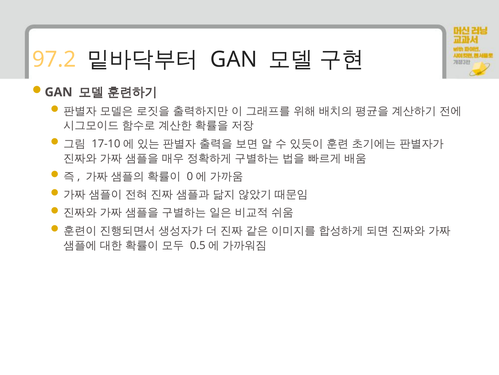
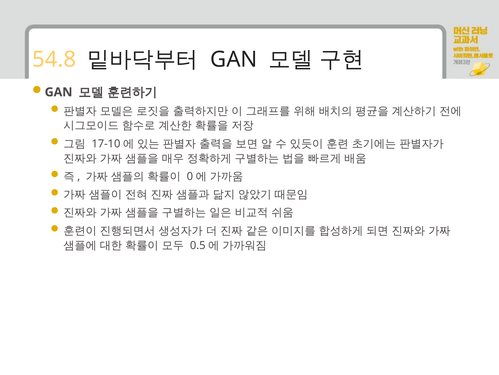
97.2: 97.2 -> 54.8
